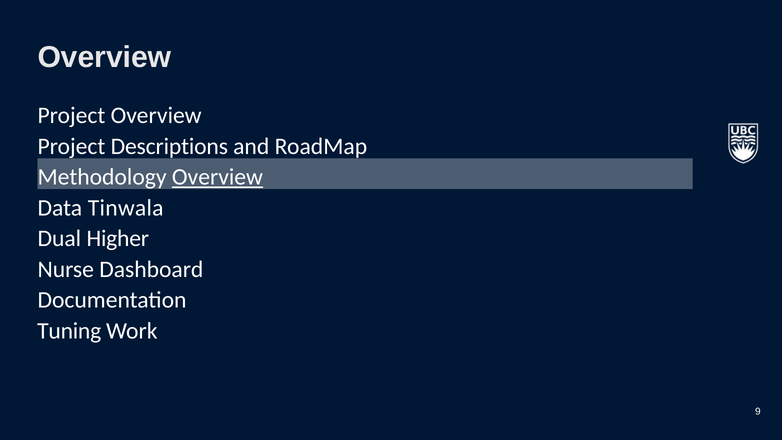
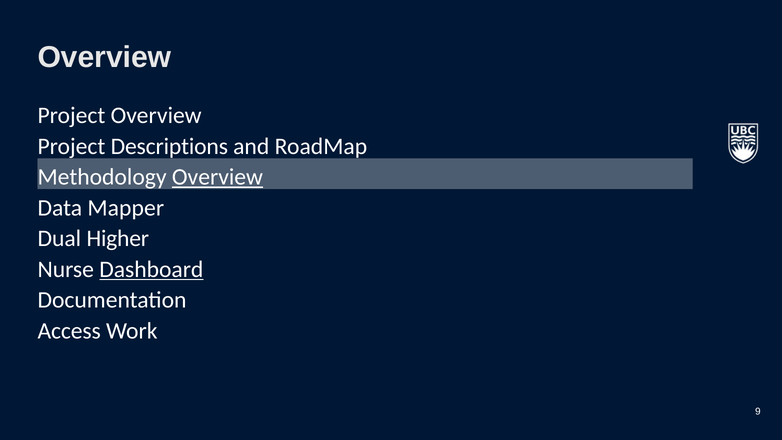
Tinwala: Tinwala -> Mapper
Dashboard underline: none -> present
Tuning: Tuning -> Access
